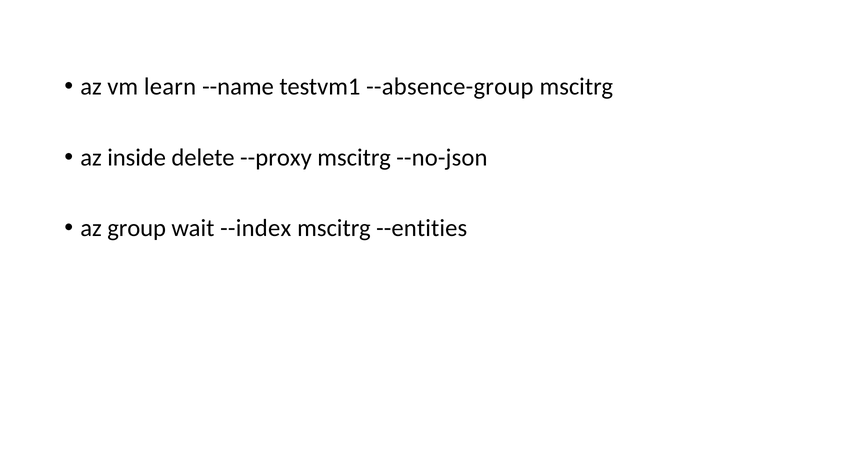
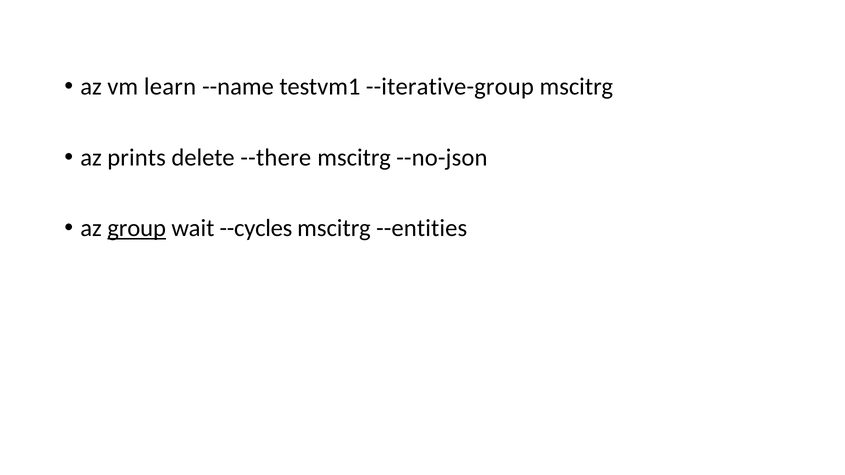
--absence-group: --absence-group -> --iterative-group
inside: inside -> prints
--proxy: --proxy -> --there
group underline: none -> present
--index: --index -> --cycles
